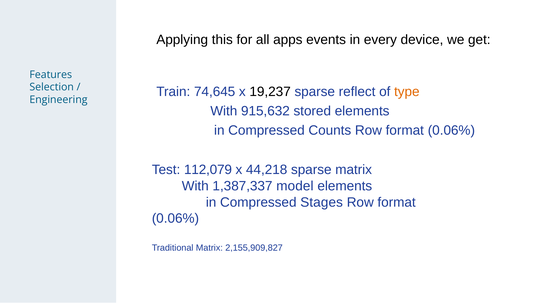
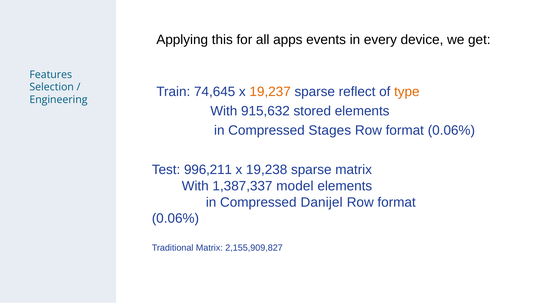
19,237 colour: black -> orange
Counts: Counts -> Stages
112,079: 112,079 -> 996,211
44,218: 44,218 -> 19,238
Stages: Stages -> Danijel
